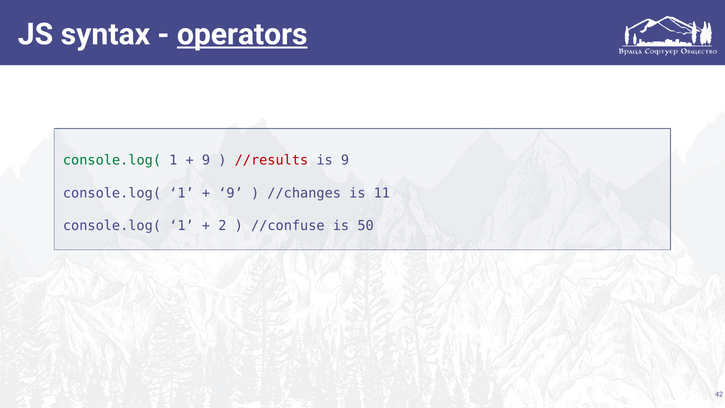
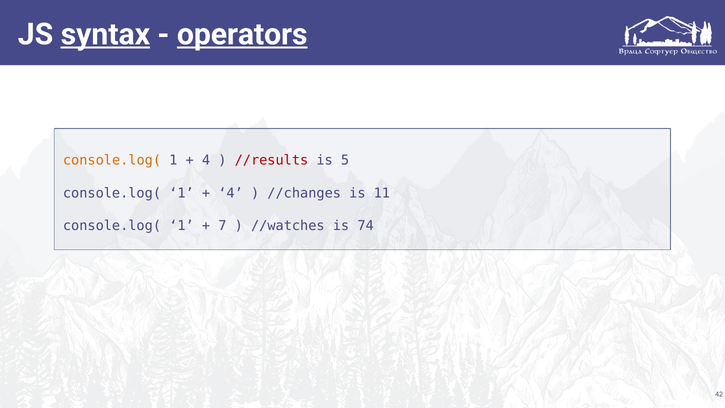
syntax underline: none -> present
console.log( at (112, 160) colour: green -> orange
9 at (206, 160): 9 -> 4
is 9: 9 -> 5
9 at (231, 193): 9 -> 4
2: 2 -> 7
//confuse: //confuse -> //watches
50: 50 -> 74
